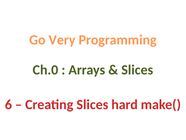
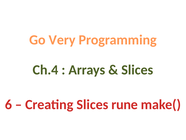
Ch.0: Ch.0 -> Ch.4
hard: hard -> rune
